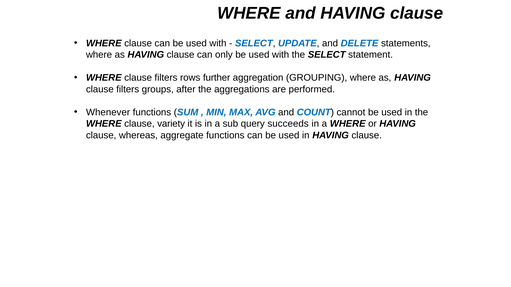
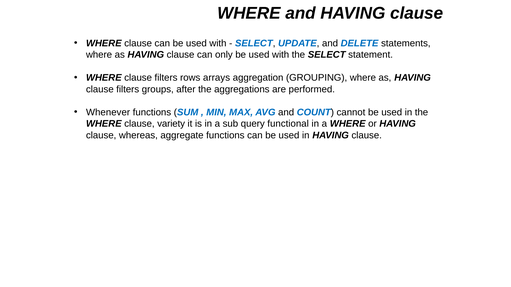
further: further -> arrays
succeeds: succeeds -> functional
